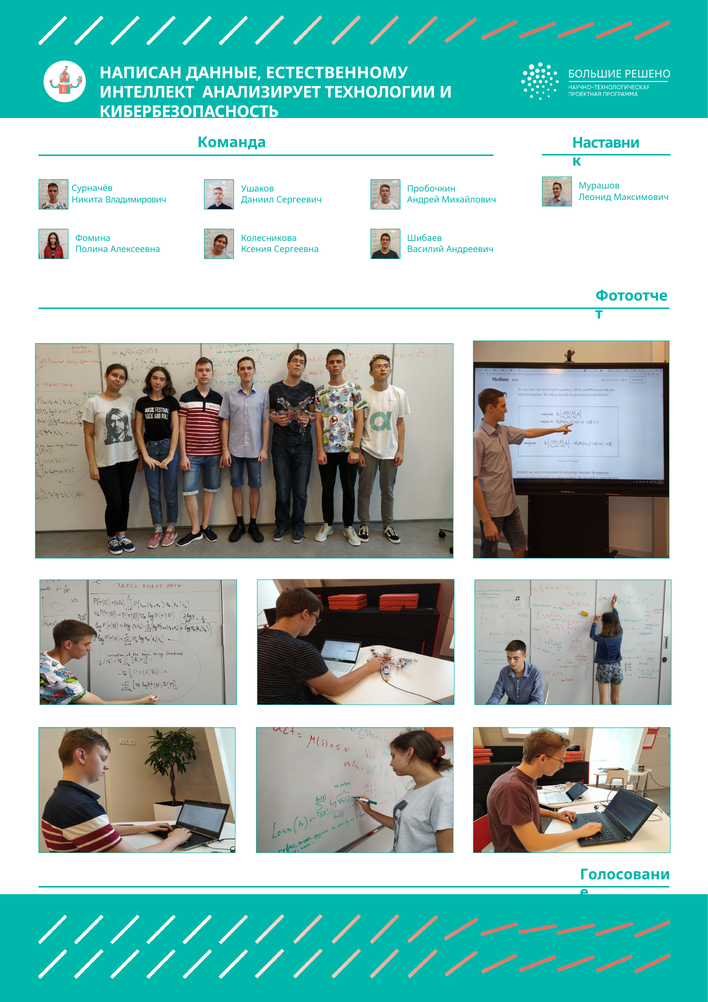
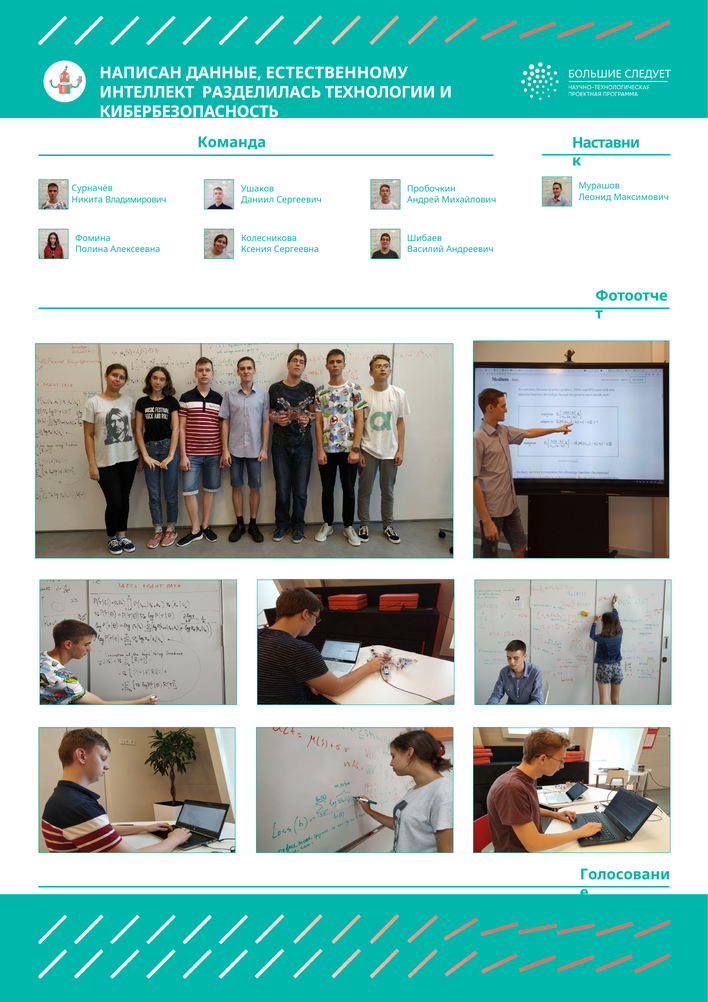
РЕШЕНО: РЕШЕНО -> СЛЕДУЕТ
АНАЛИЗИРУЕТ: АНАЛИЗИРУЕТ -> РАЗДЕЛИЛАСЬ
